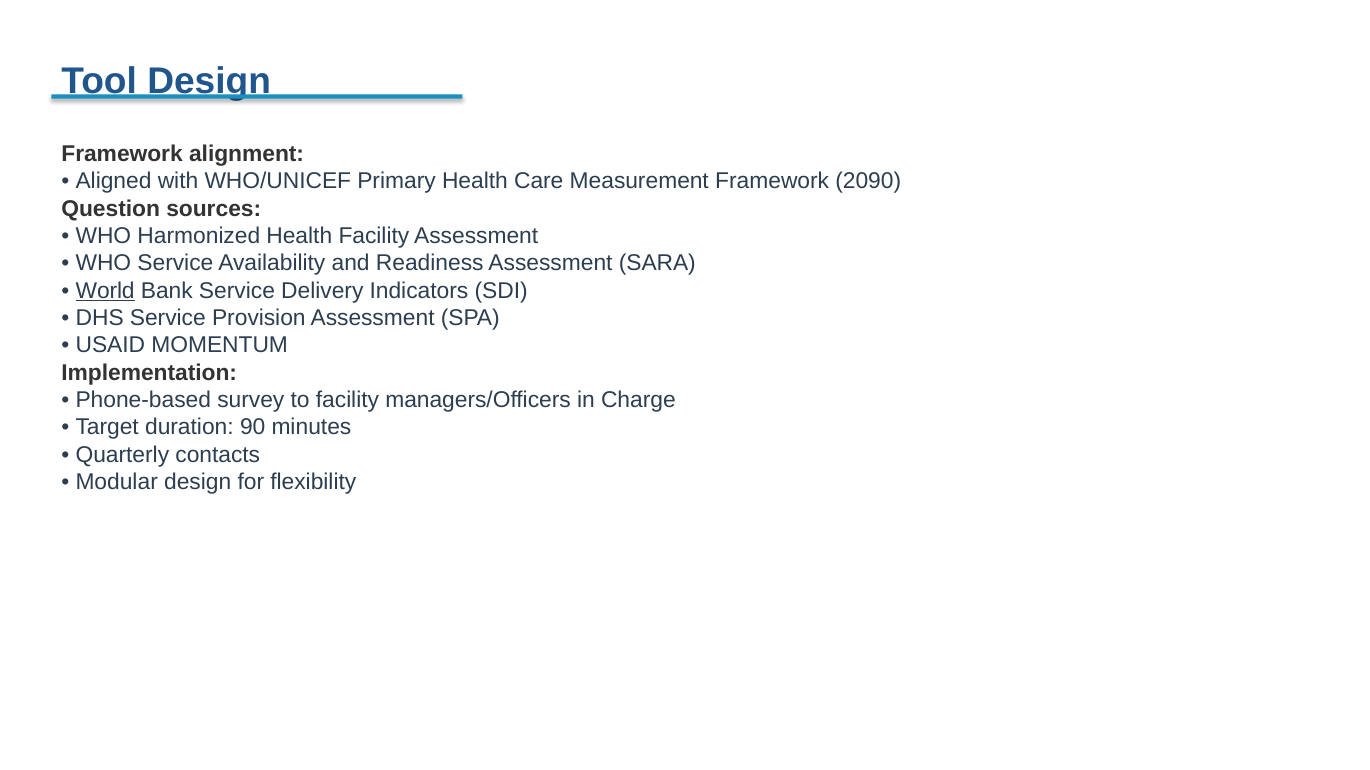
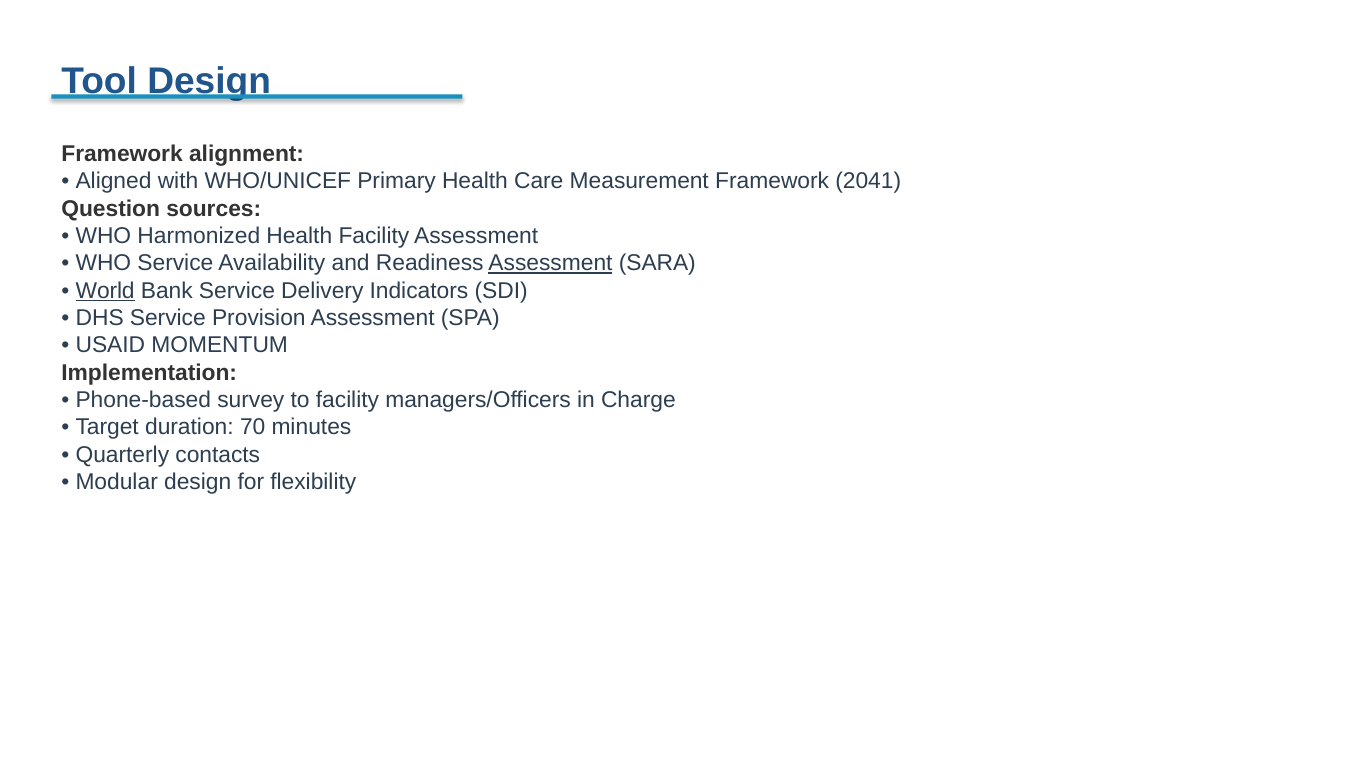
2090: 2090 -> 2041
Assessment at (551, 263) underline: none -> present
90: 90 -> 70
